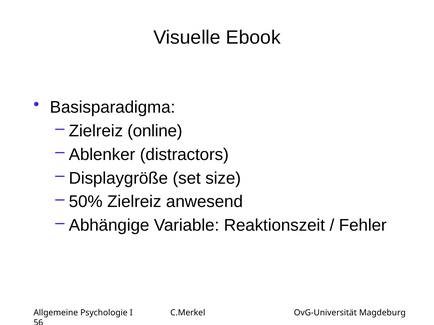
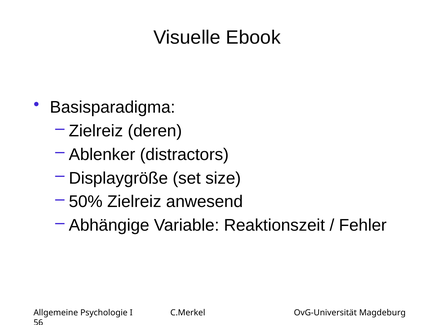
online: online -> deren
